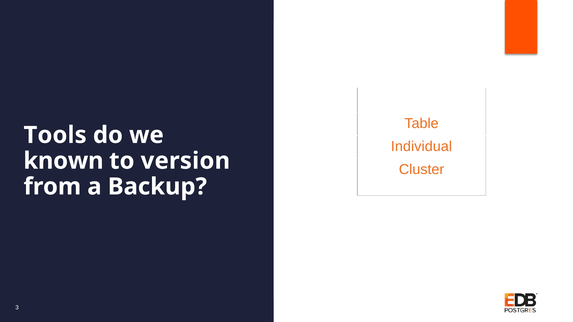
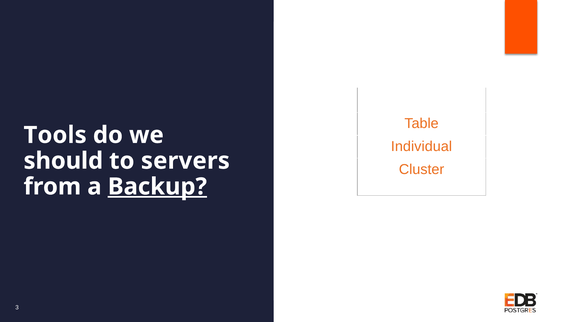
known: known -> should
version: version -> servers
Backup underline: none -> present
